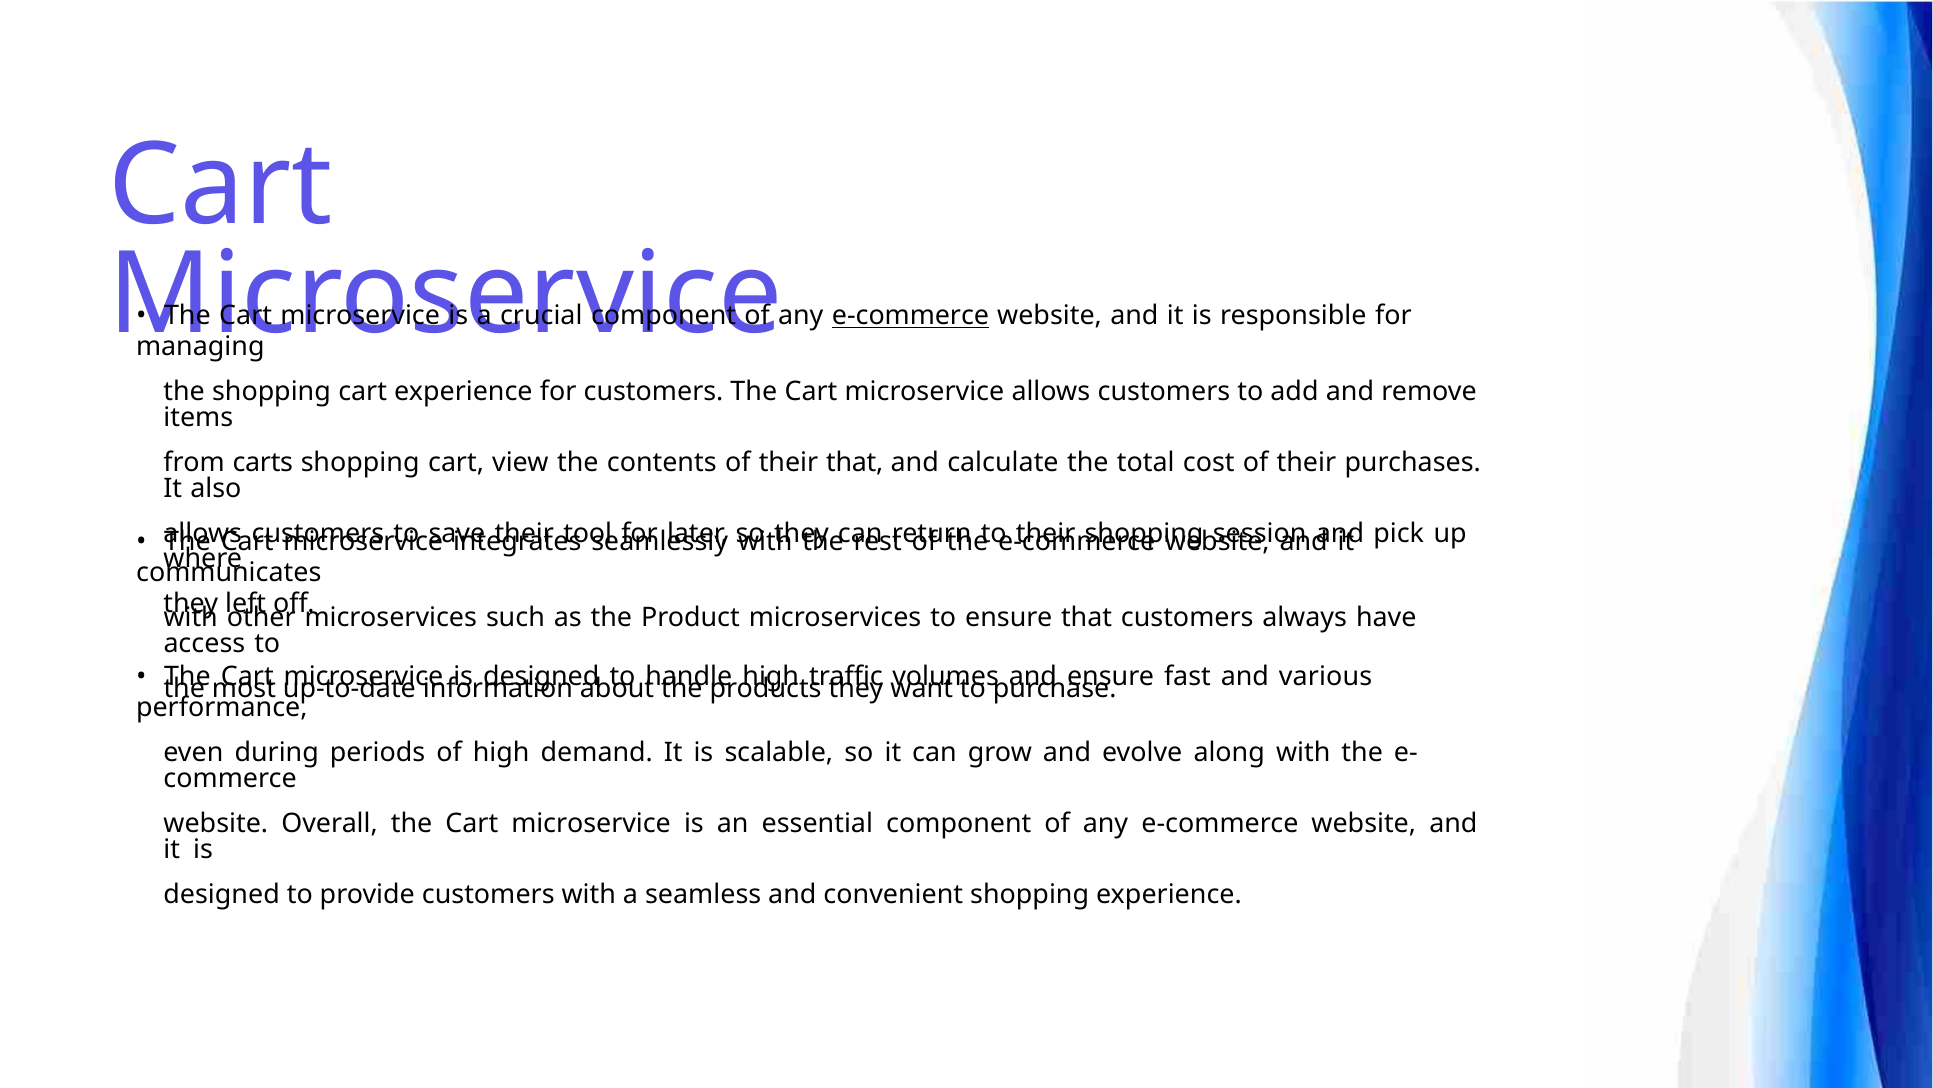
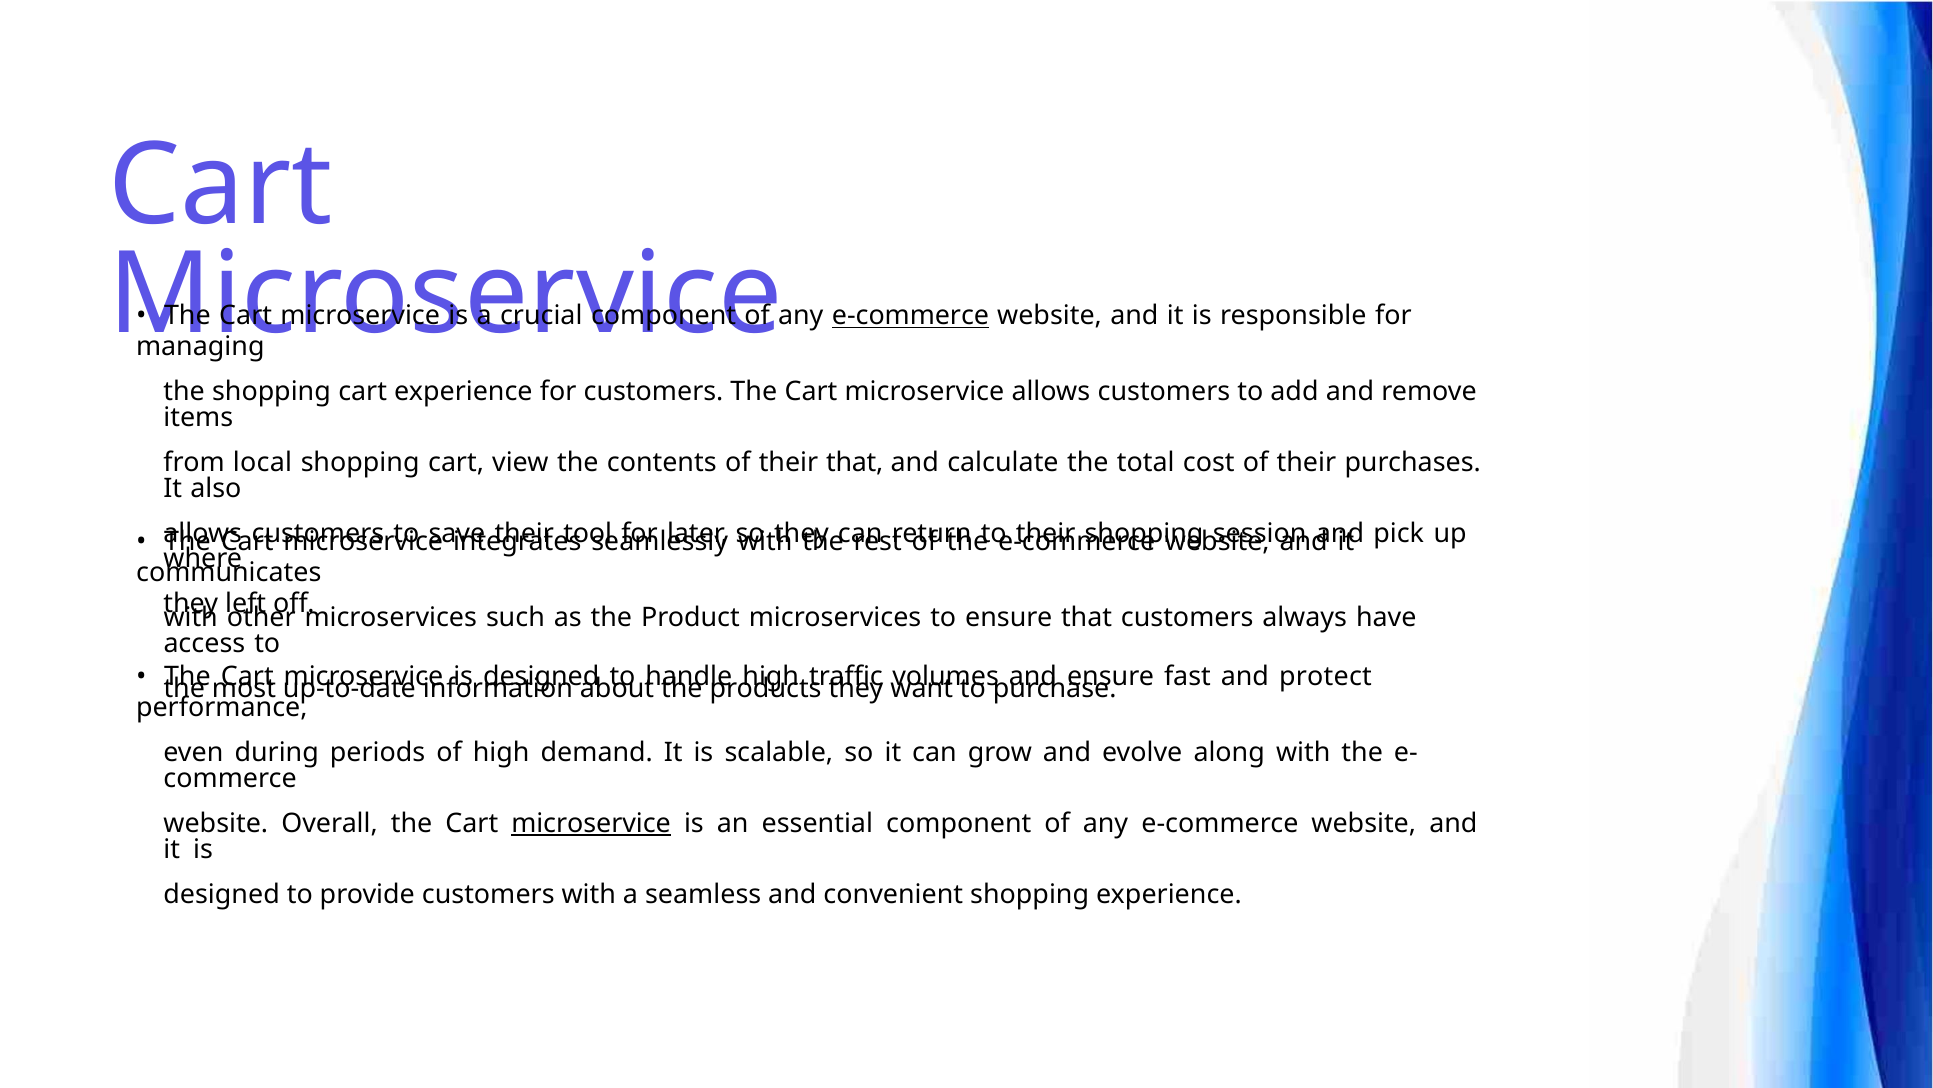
carts: carts -> local
various: various -> protect
microservice at (591, 823) underline: none -> present
